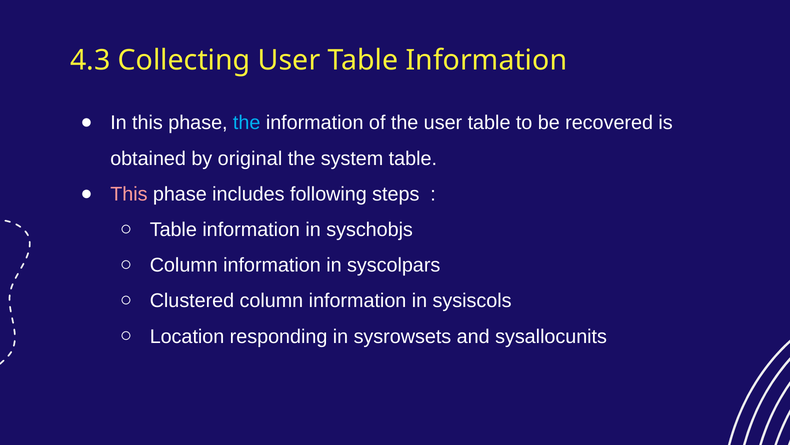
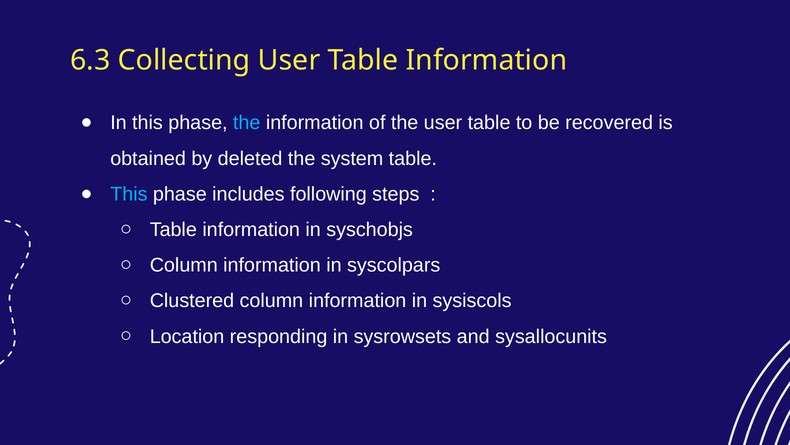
4.3: 4.3 -> 6.3
original: original -> deleted
This at (129, 194) colour: pink -> light blue
